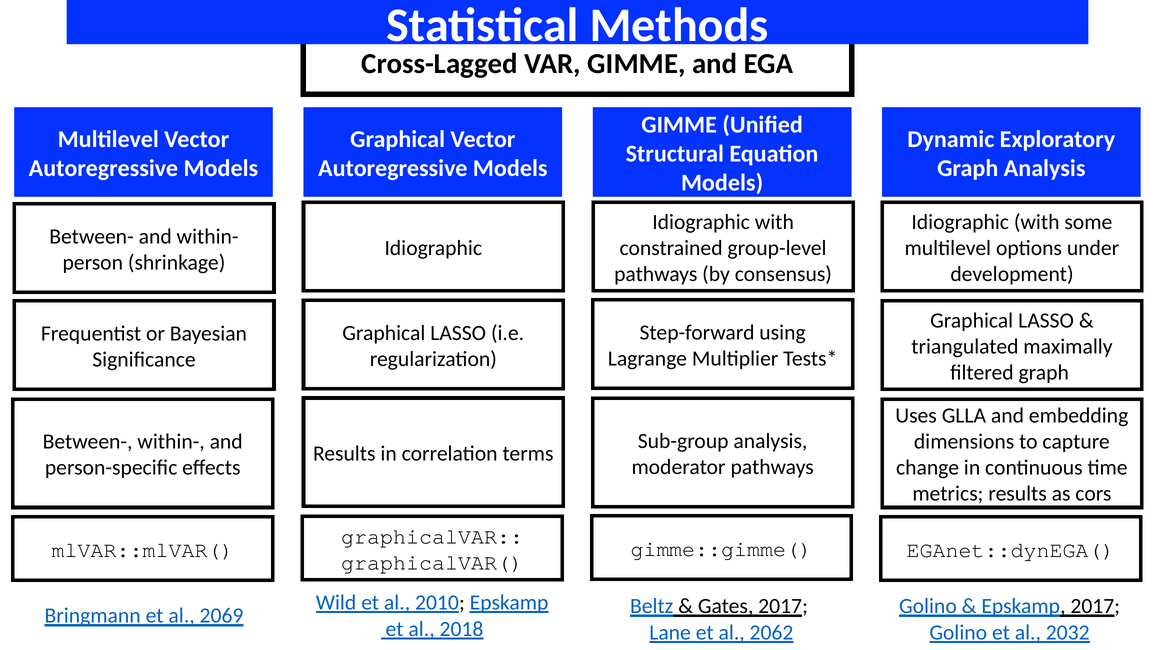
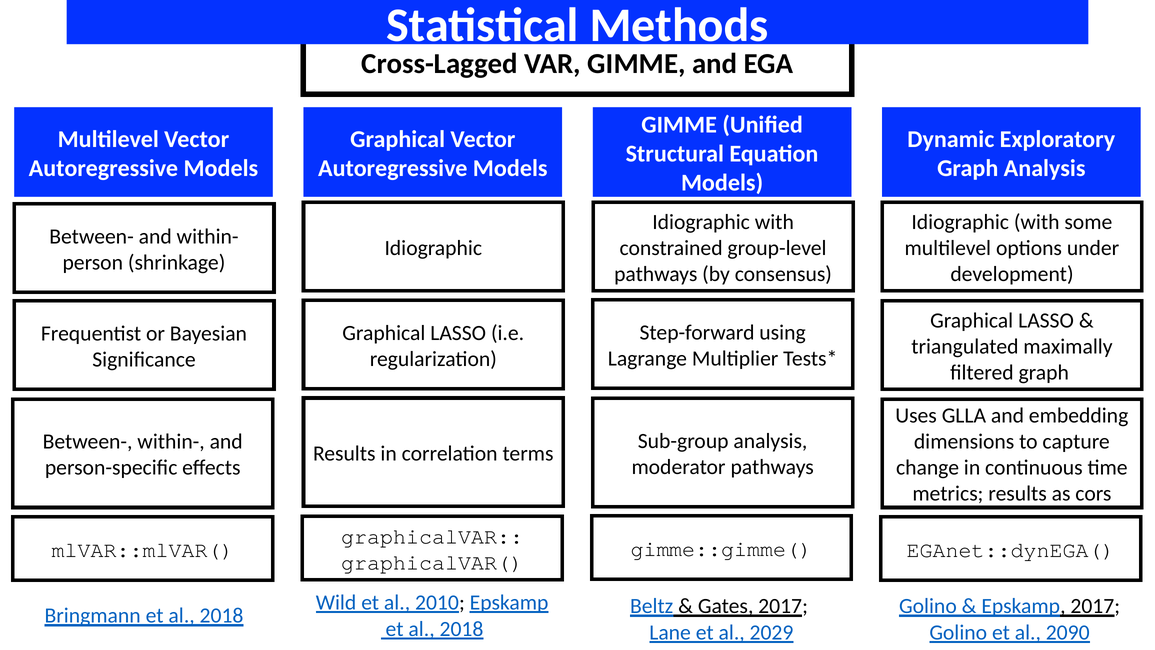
Bringmann et al 2069: 2069 -> 2018
2062: 2062 -> 2029
2032: 2032 -> 2090
